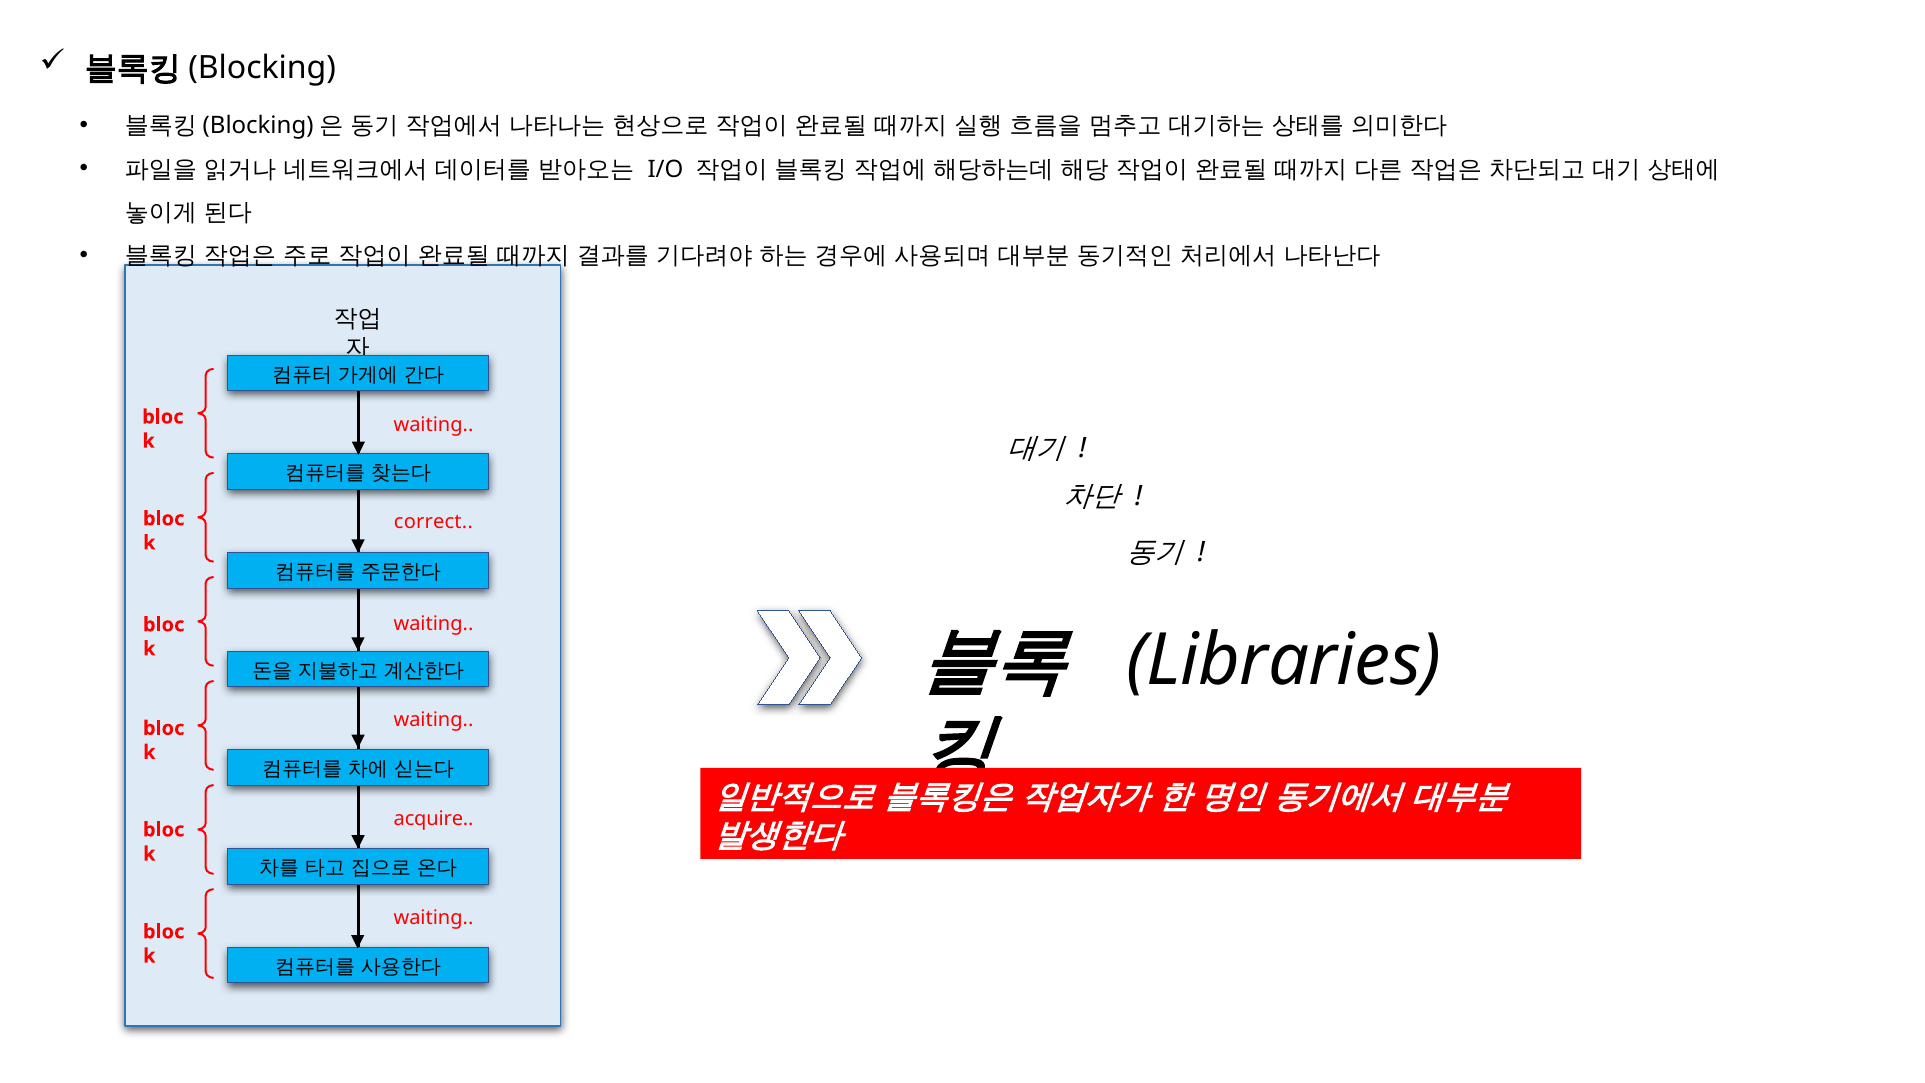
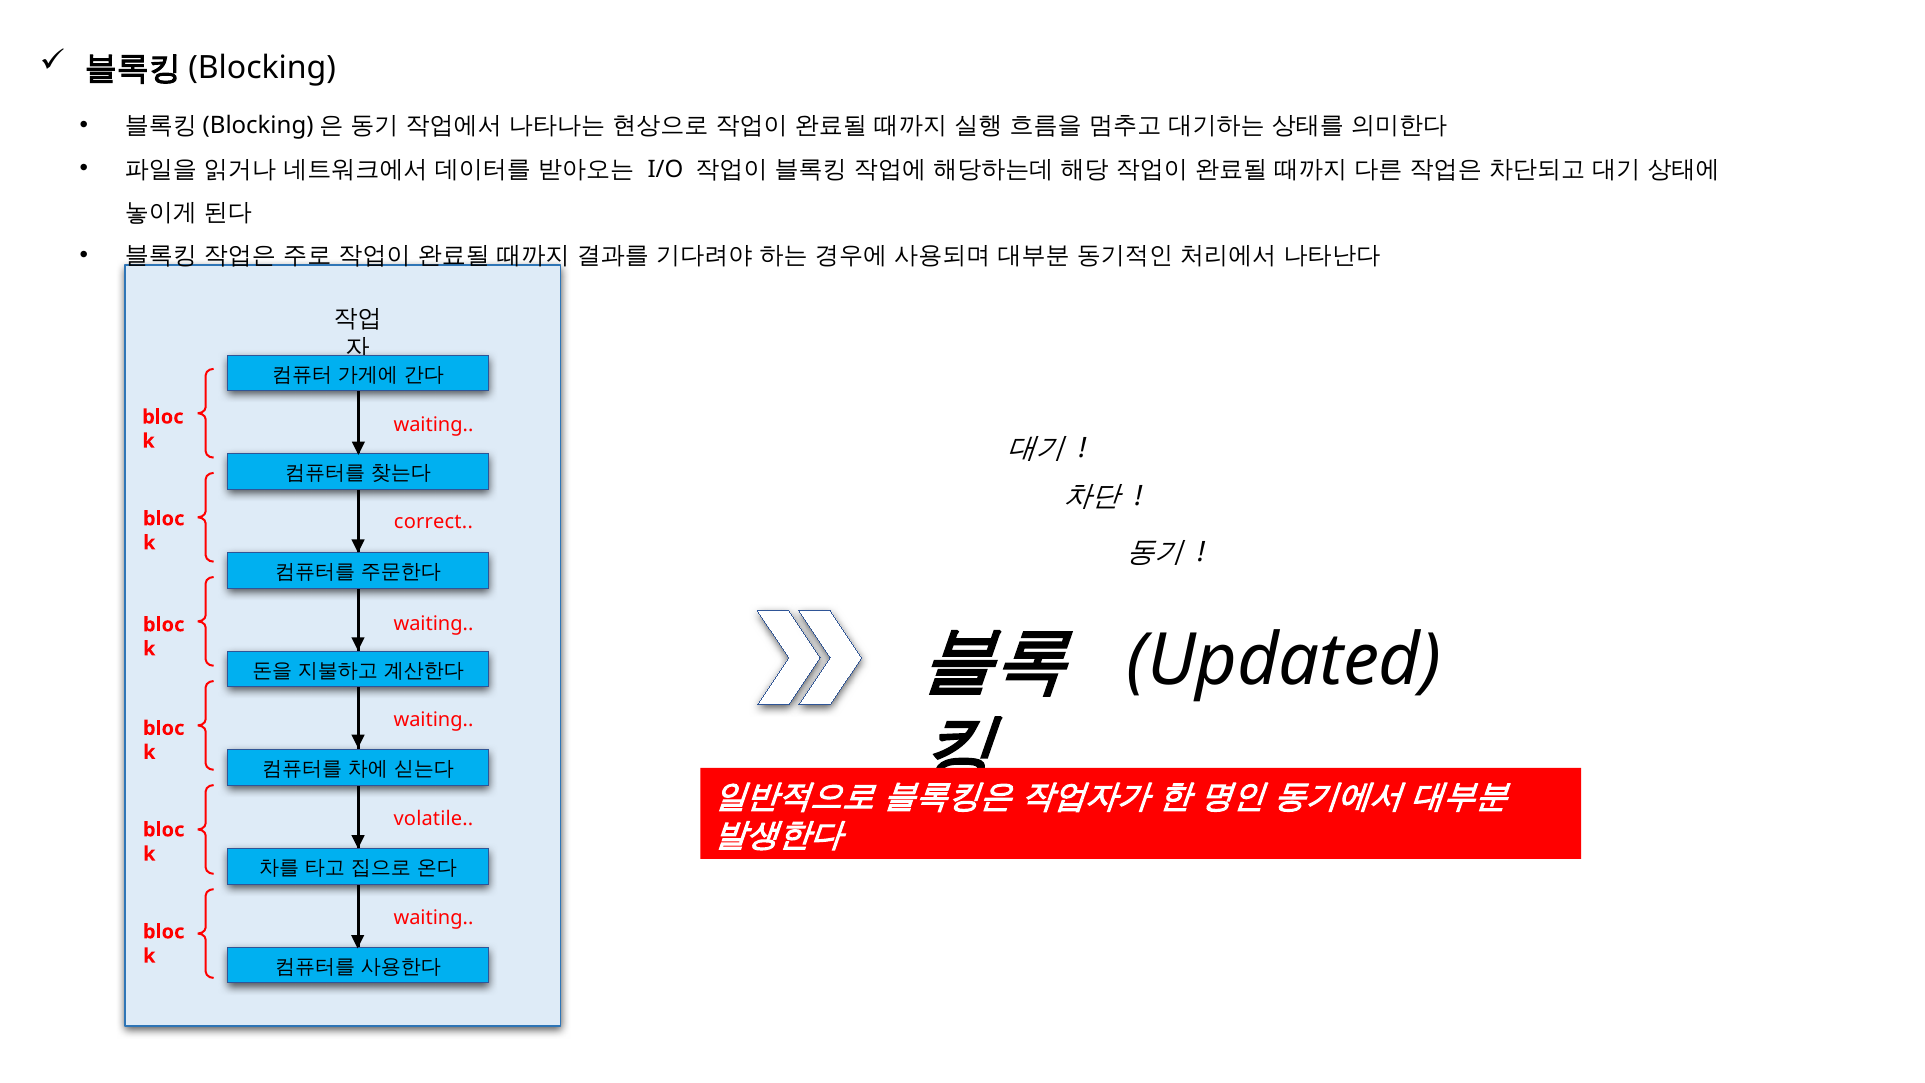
Libraries: Libraries -> Updated
acquire: acquire -> volatile
